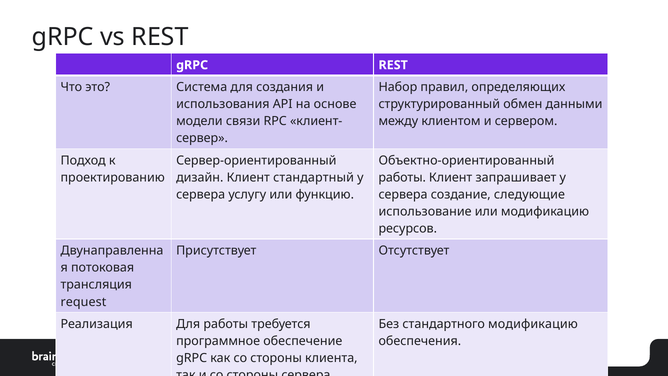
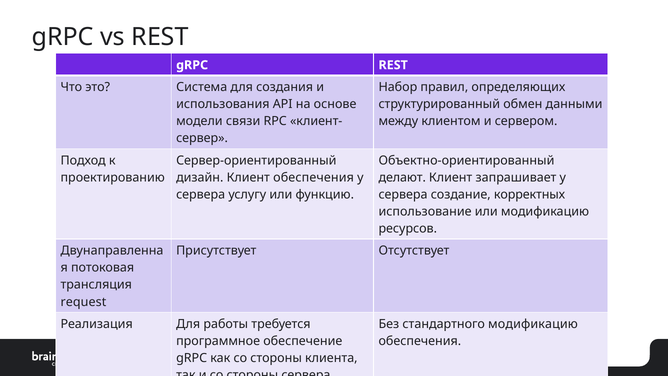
Клиент стандартный: стандартный -> обеспечения
работы at (402, 177): работы -> делают
следующие: следующие -> корректных
